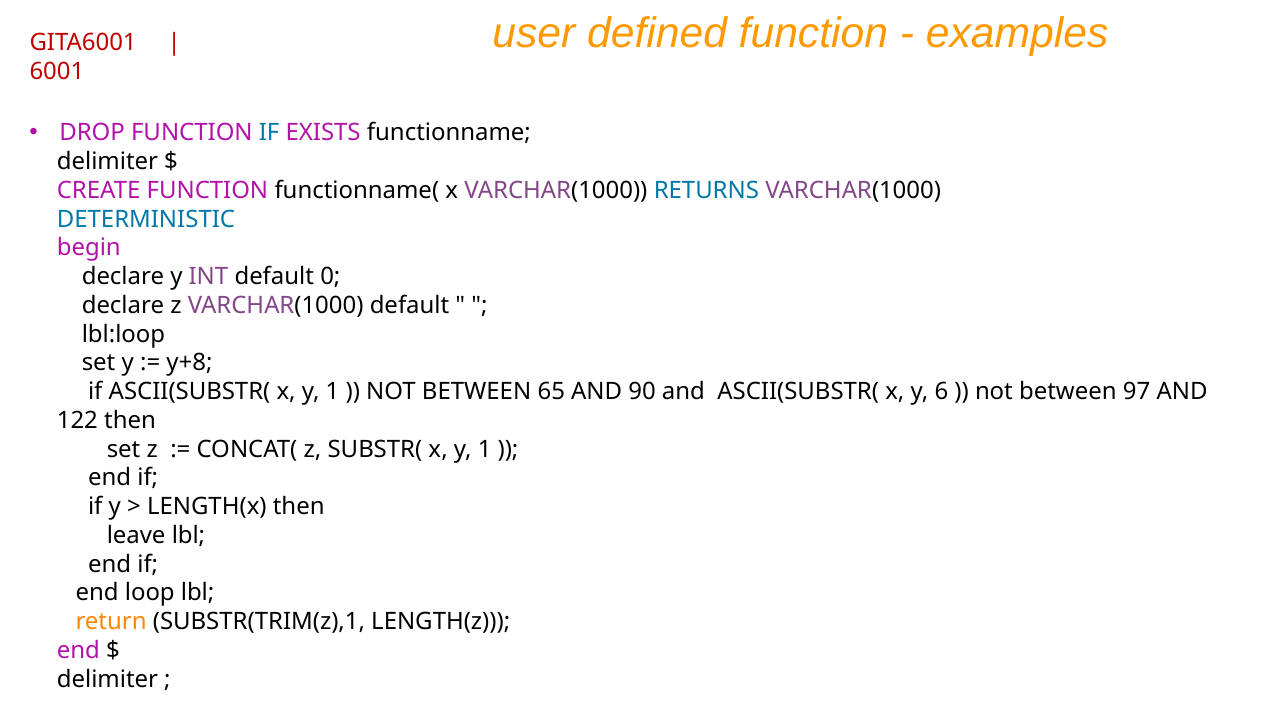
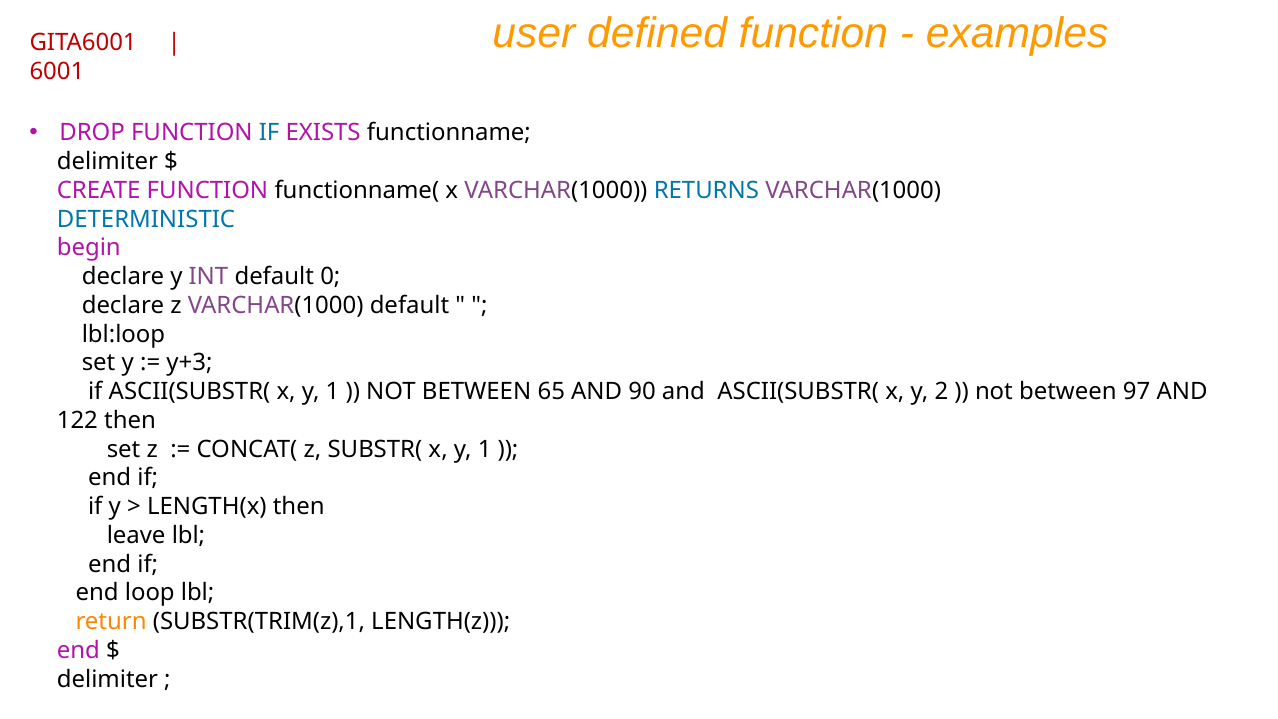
y+8: y+8 -> y+3
6: 6 -> 2
